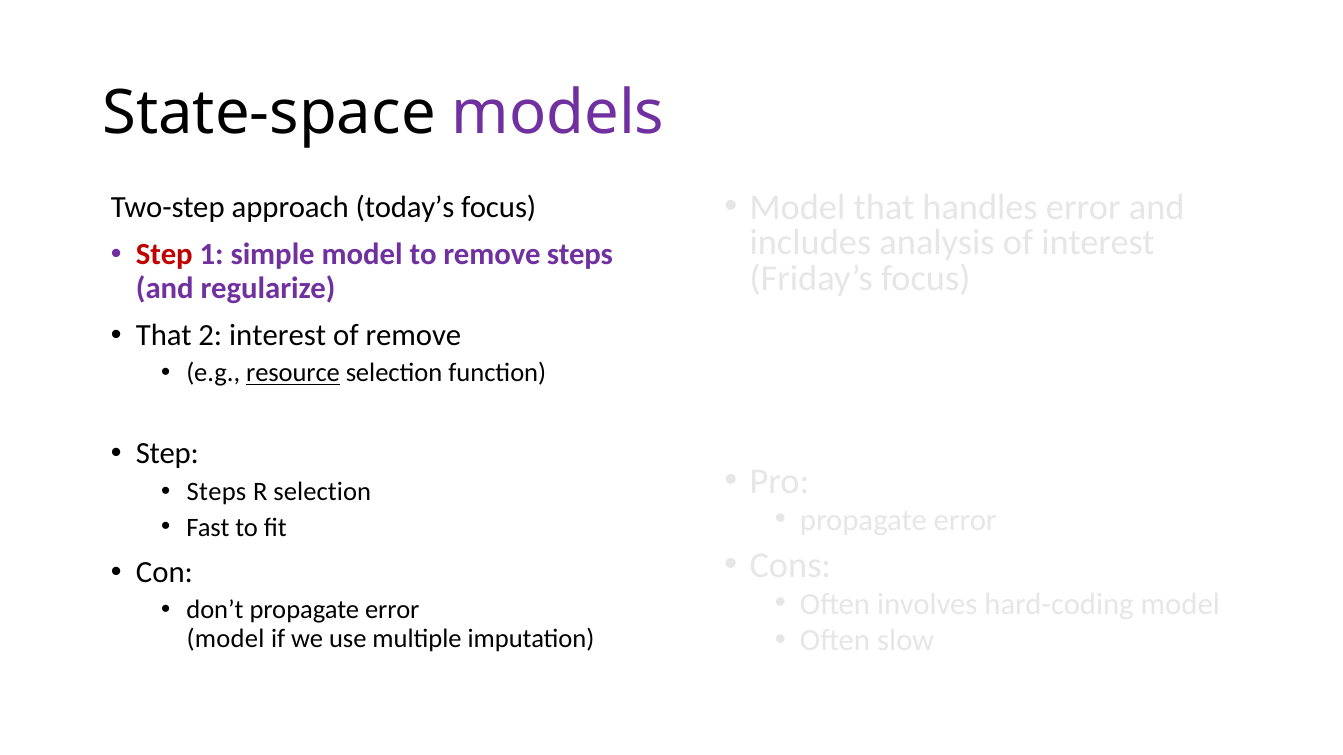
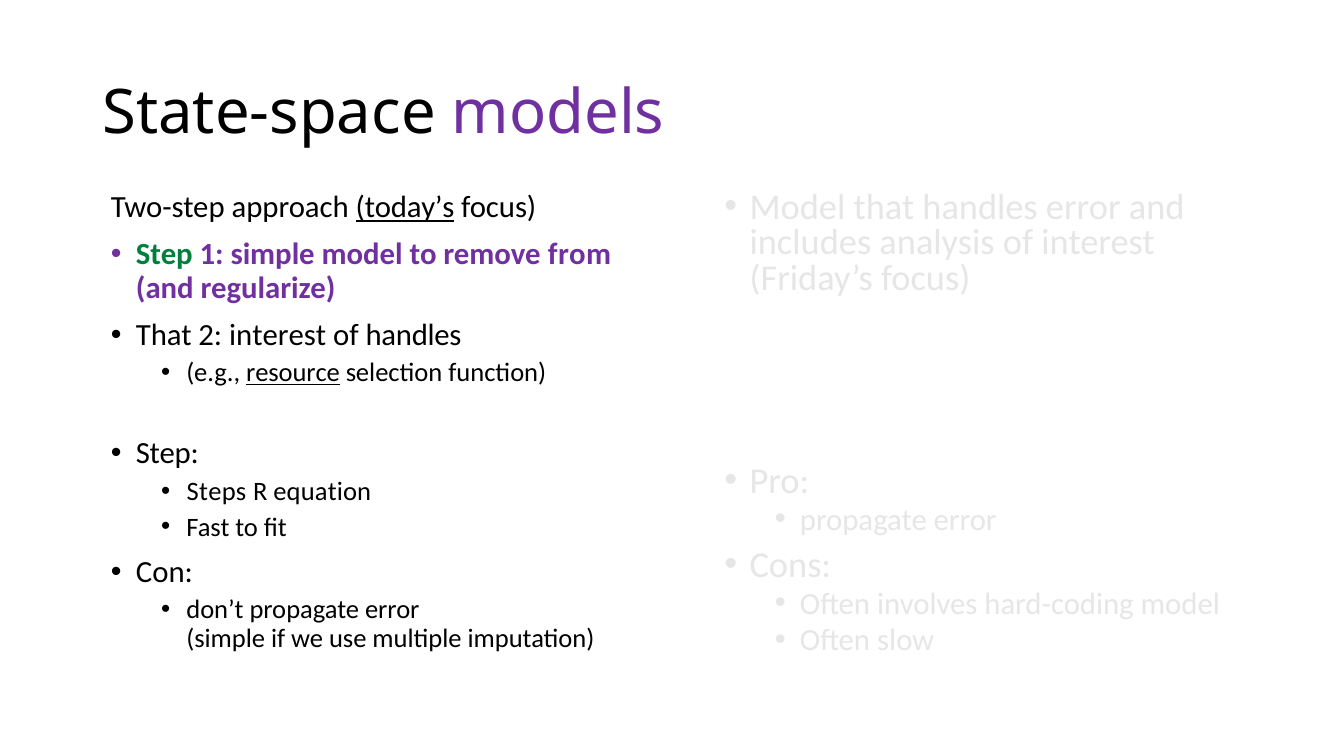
today’s underline: none -> present
Step at (164, 255) colour: red -> green
remove steps: steps -> from
of remove: remove -> handles
R selection: selection -> equation
model at (226, 639): model -> simple
